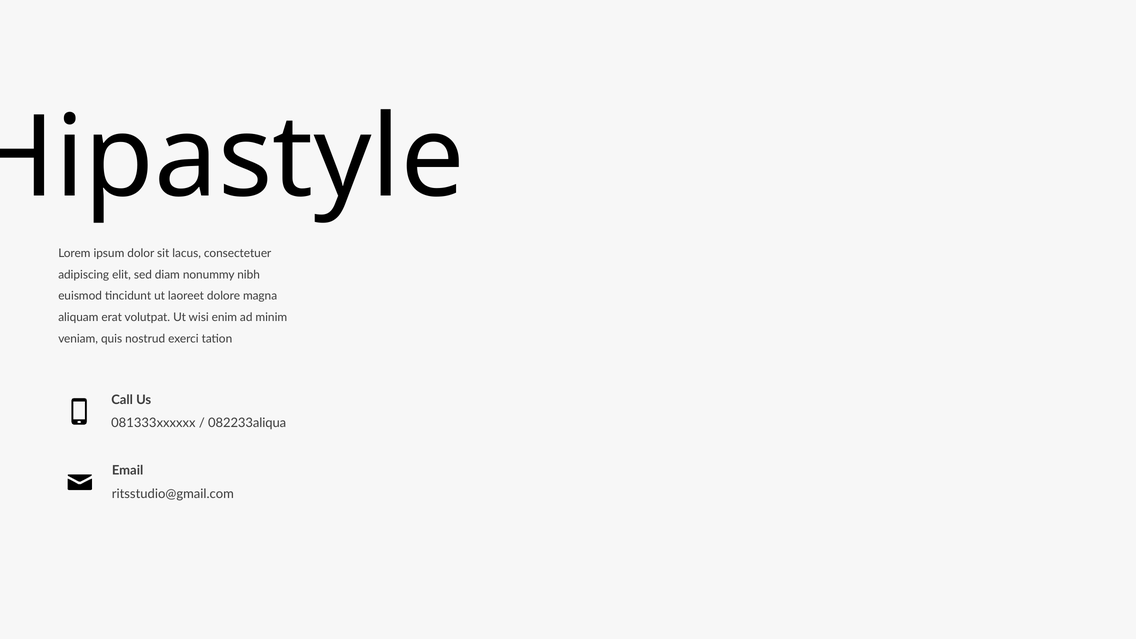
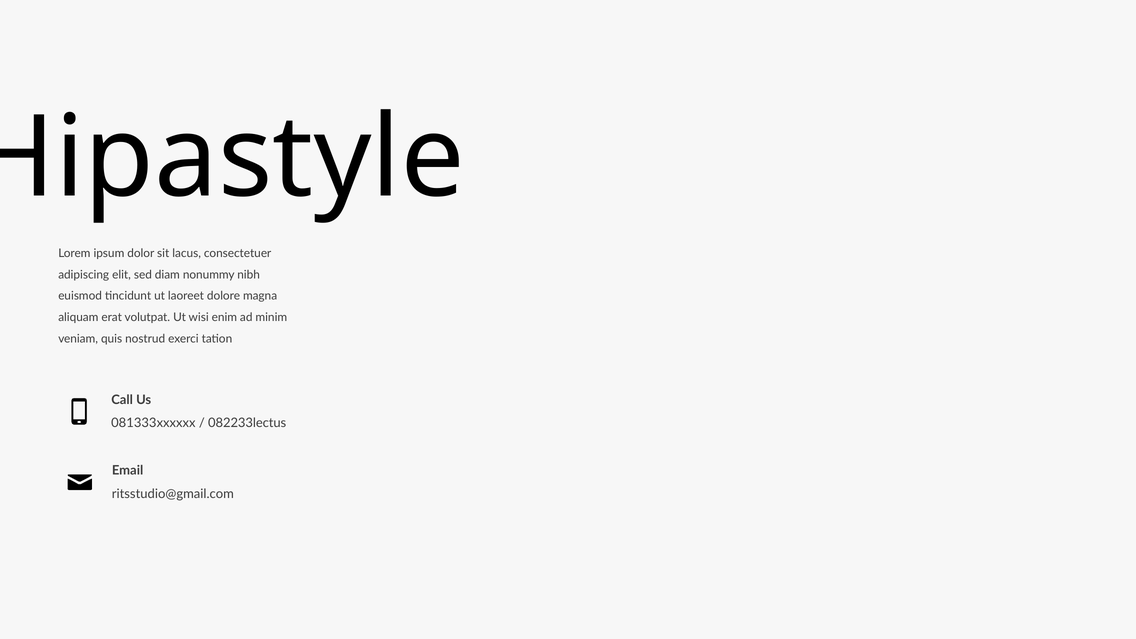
082233aliqua: 082233aliqua -> 082233lectus
